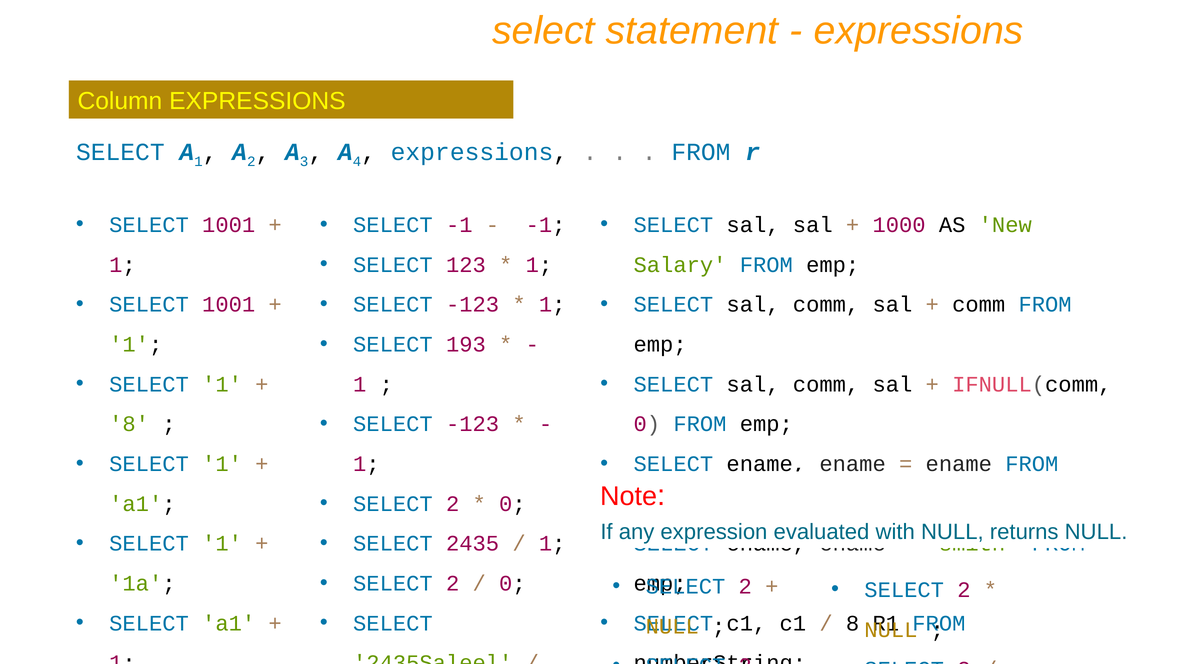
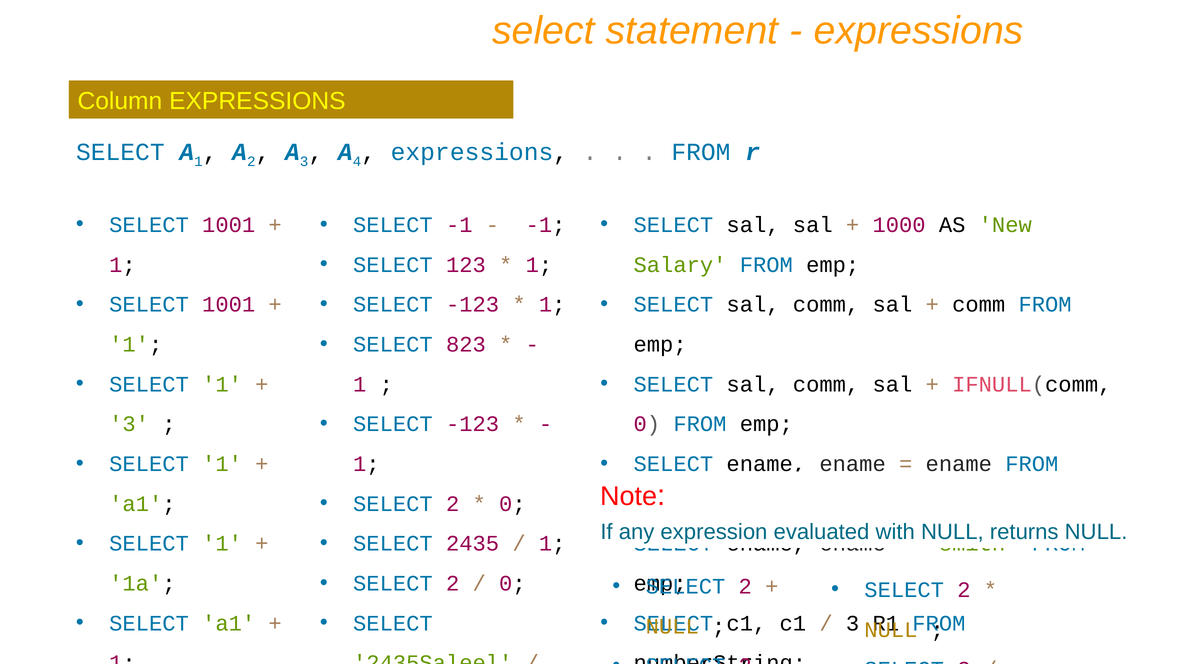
193: 193 -> 823
8 at (129, 424): 8 -> 3
8 at (853, 623): 8 -> 3
